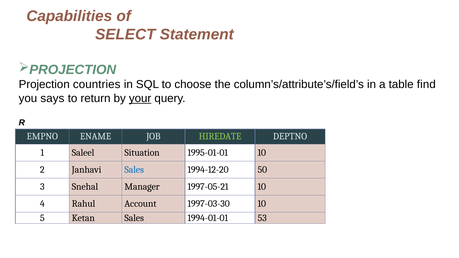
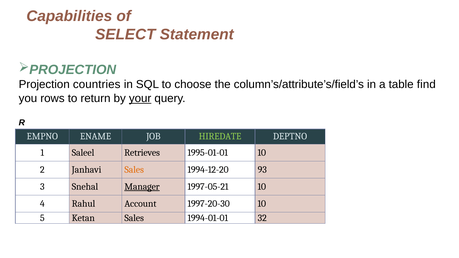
says: says -> rows
Situation: Situation -> Retrieves
Sales at (134, 170) colour: blue -> orange
50: 50 -> 93
Manager underline: none -> present
1997-03-30: 1997-03-30 -> 1997-20-30
53: 53 -> 32
